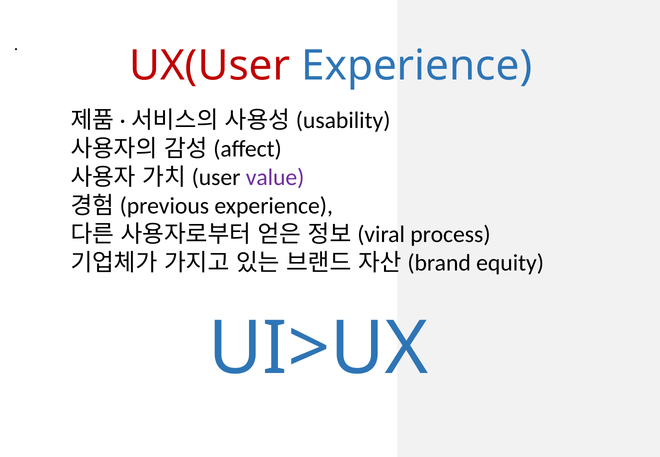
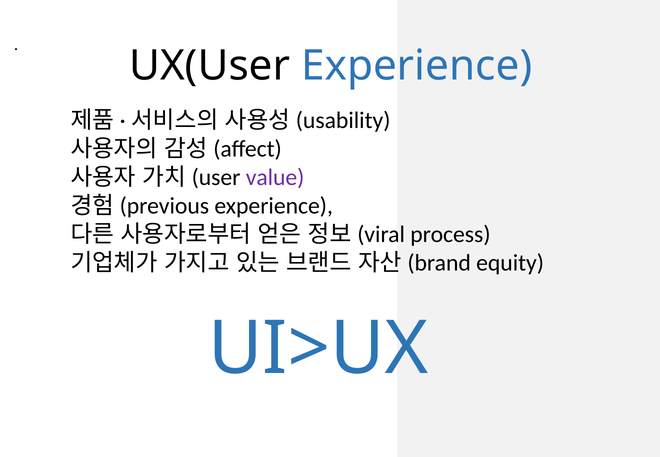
UX(User colour: red -> black
